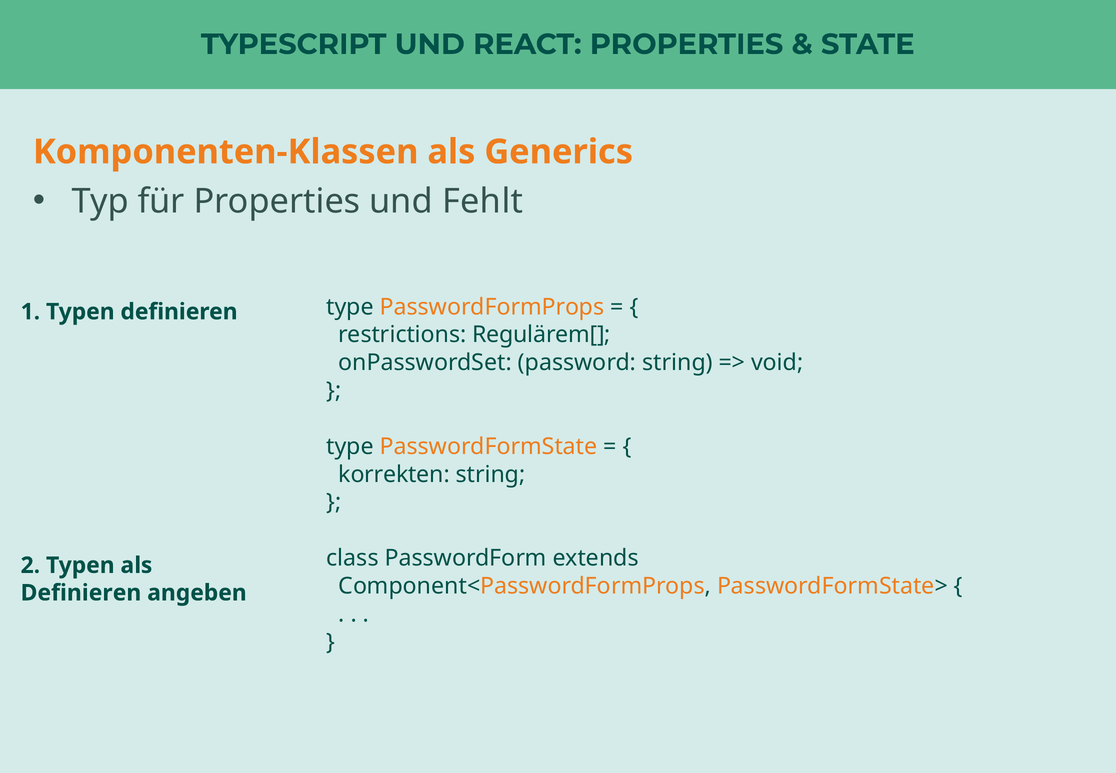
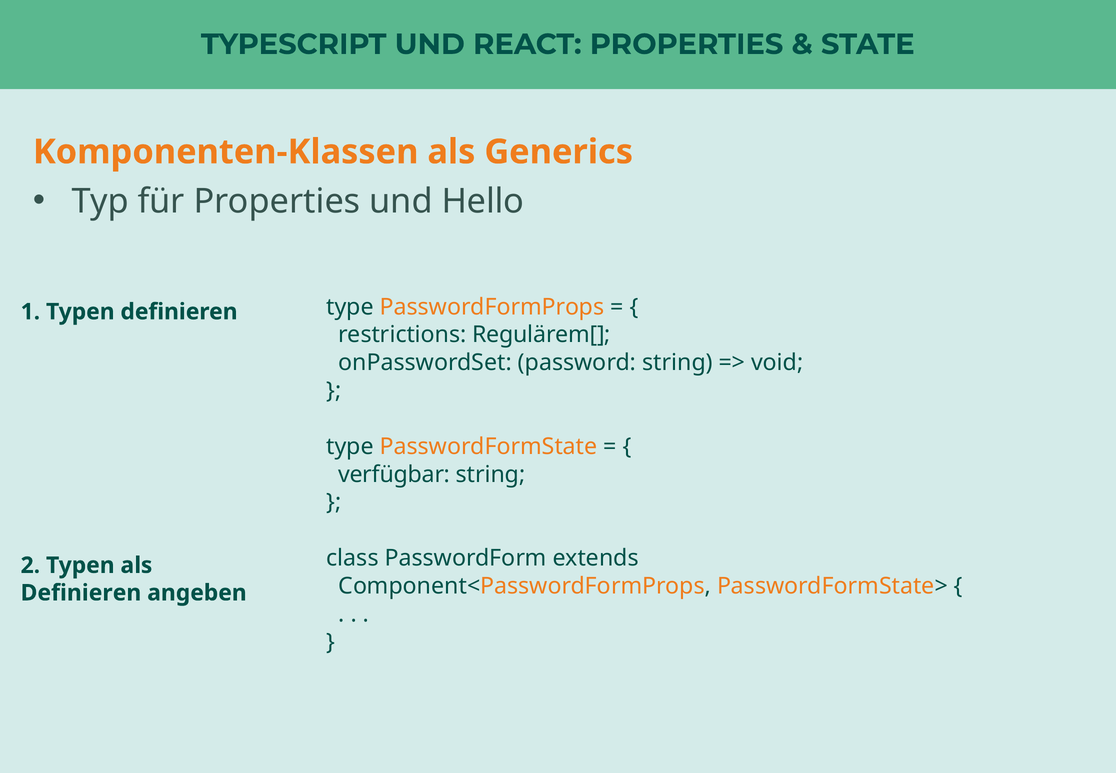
Fehlt: Fehlt -> Hello
korrekten: korrekten -> verfügbar
